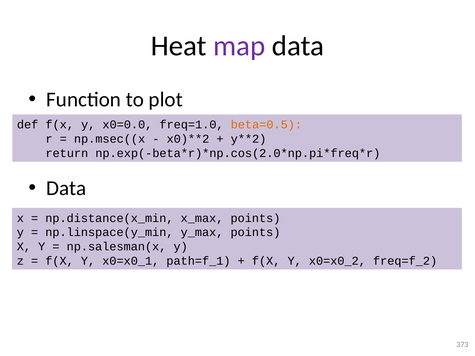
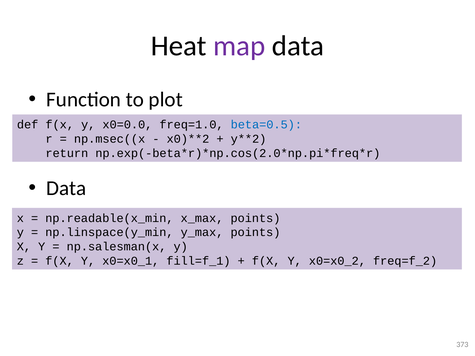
beta=0.5 colour: orange -> blue
np.distance(x_min: np.distance(x_min -> np.readable(x_min
path=f_1: path=f_1 -> fill=f_1
